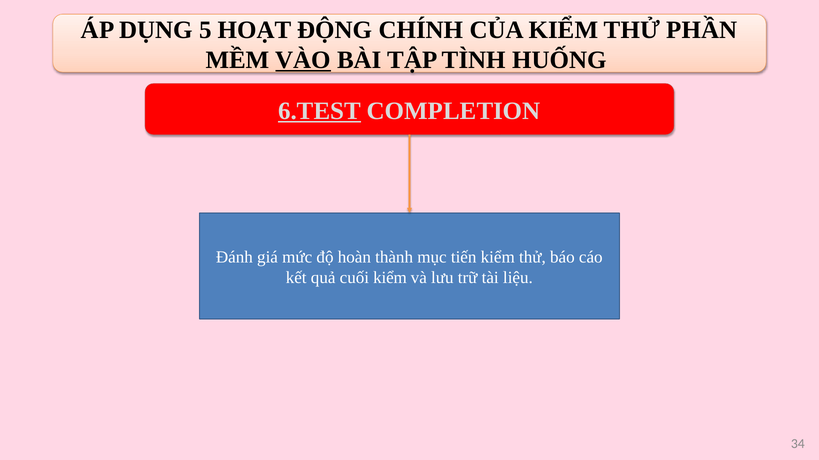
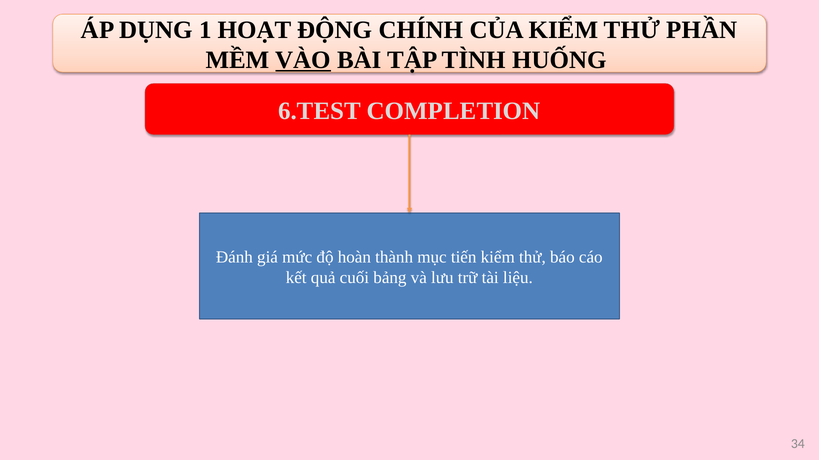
5: 5 -> 1
6.TEST underline: present -> none
cuối kiểm: kiểm -> bảng
